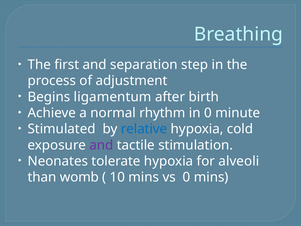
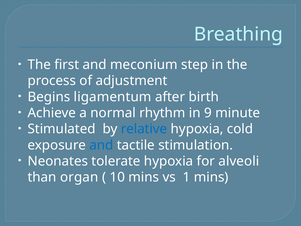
separation: separation -> meconium
in 0: 0 -> 9
and at (101, 145) colour: purple -> blue
womb: womb -> organ
vs 0: 0 -> 1
